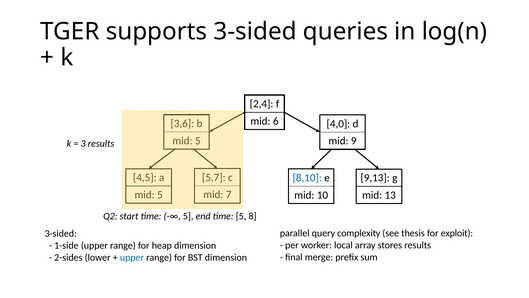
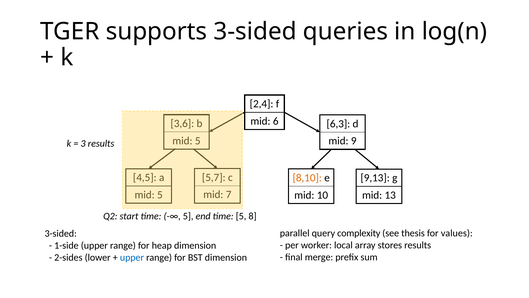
4,0: 4,0 -> 6,3
8,10 colour: blue -> orange
exploit: exploit -> values
